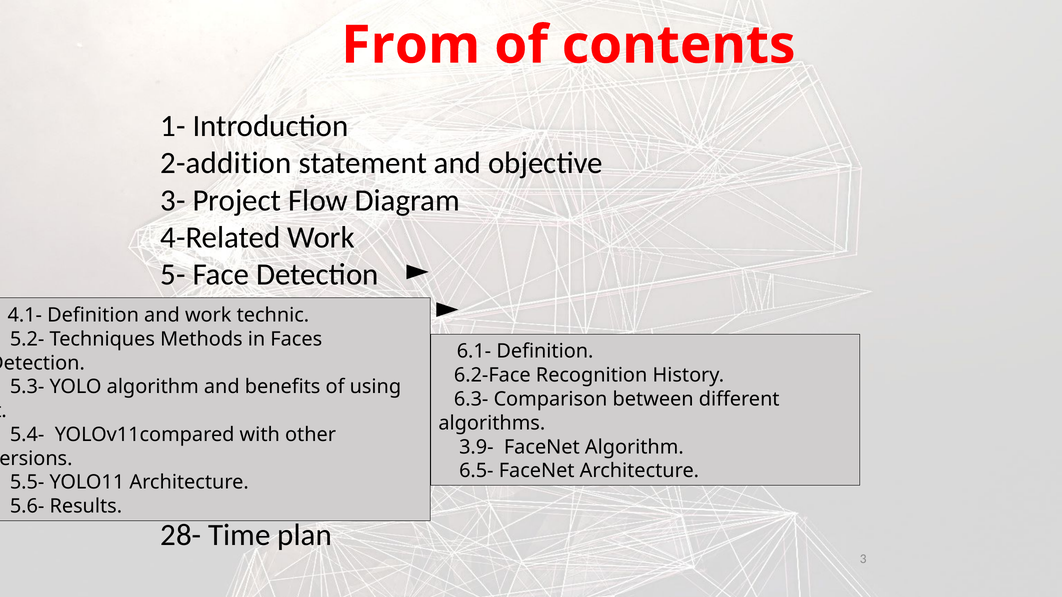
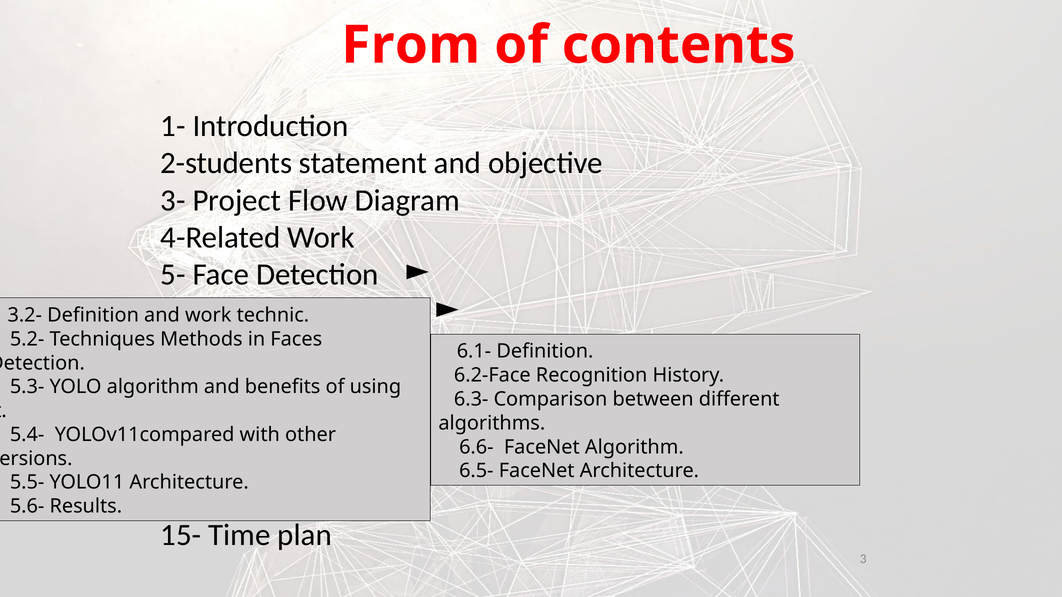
2-addition: 2-addition -> 2-students
4.1-: 4.1- -> 3.2-
3.9-: 3.9- -> 6.6-
28-: 28- -> 15-
